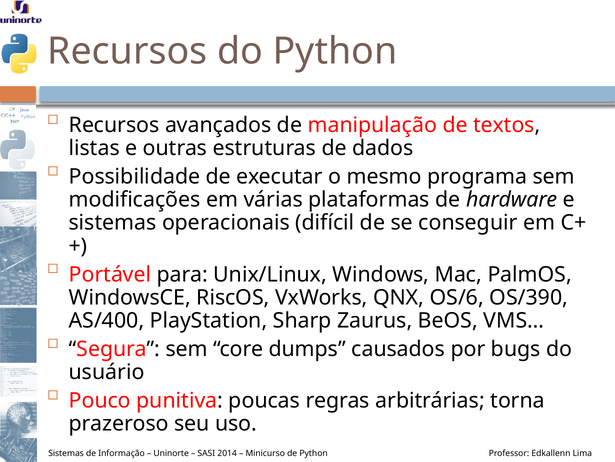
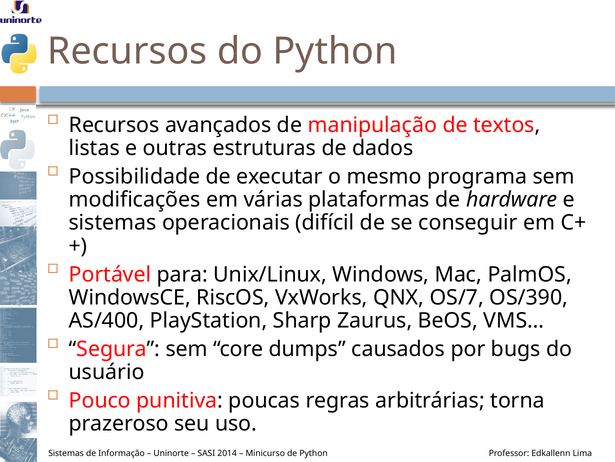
OS/6: OS/6 -> OS/7
